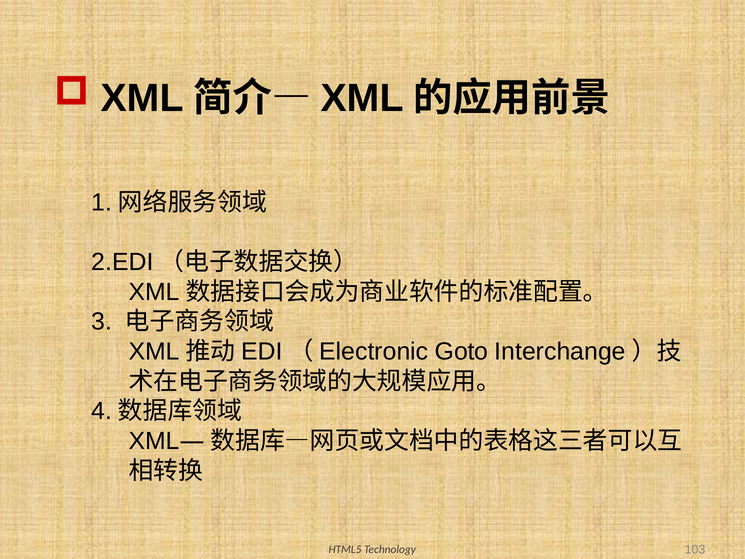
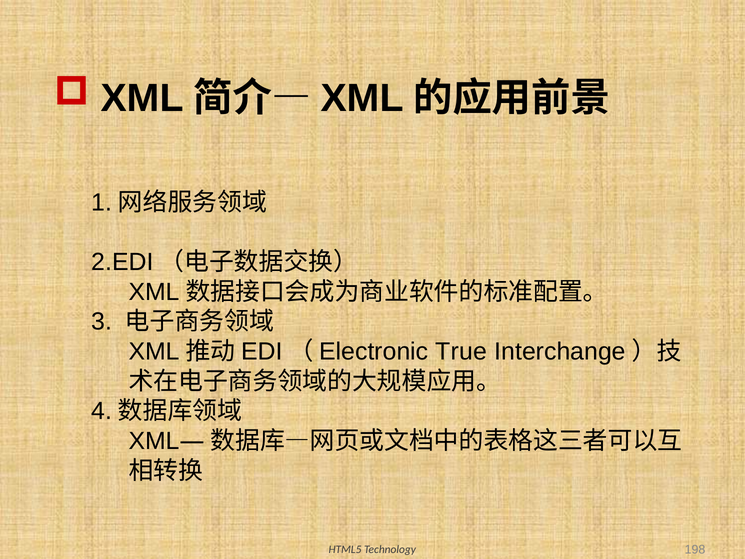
Goto: Goto -> True
103: 103 -> 198
